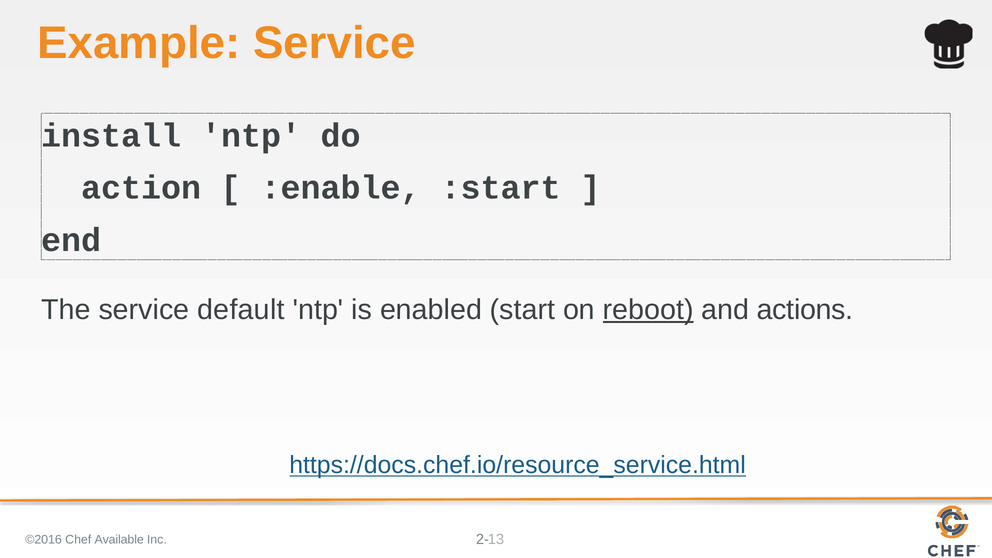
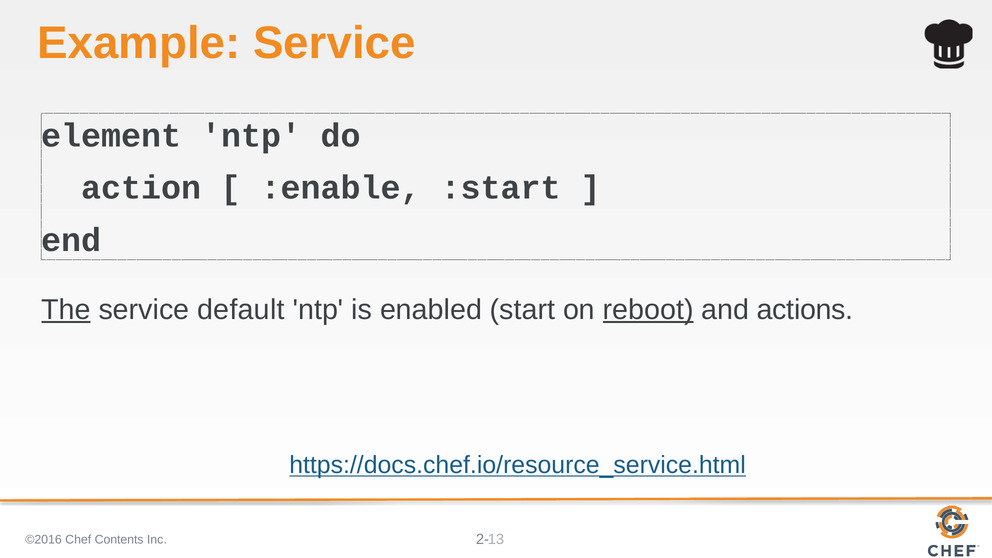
install: install -> element
The underline: none -> present
Available: Available -> Contents
